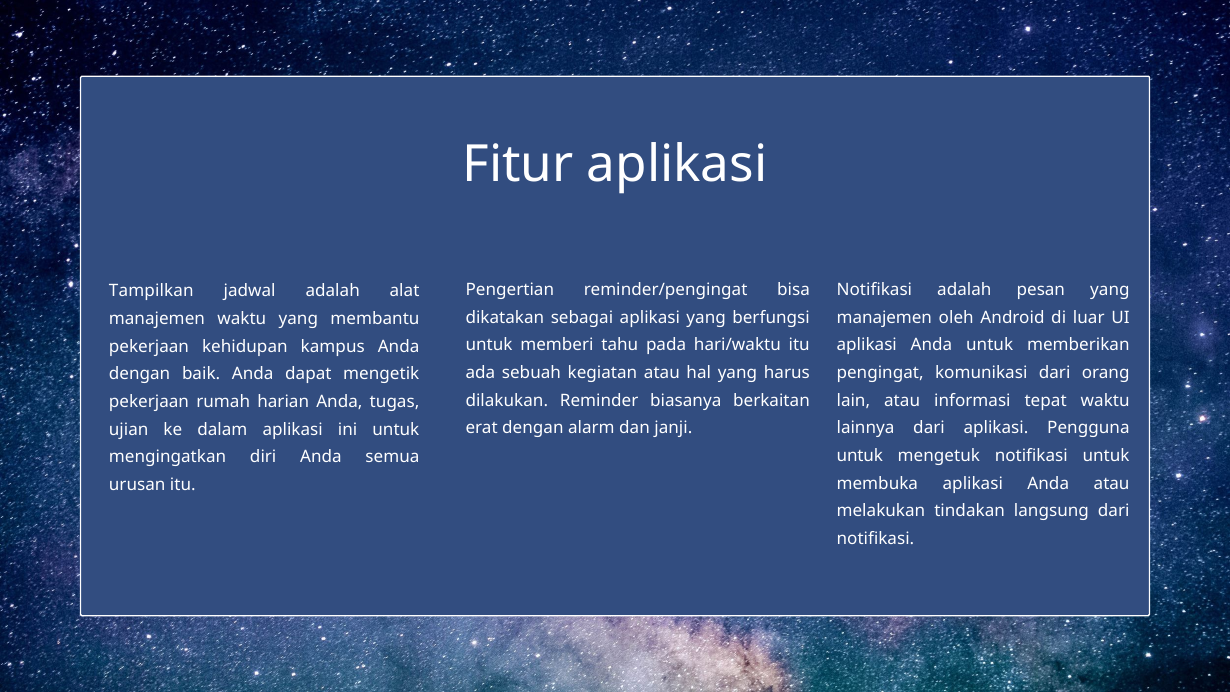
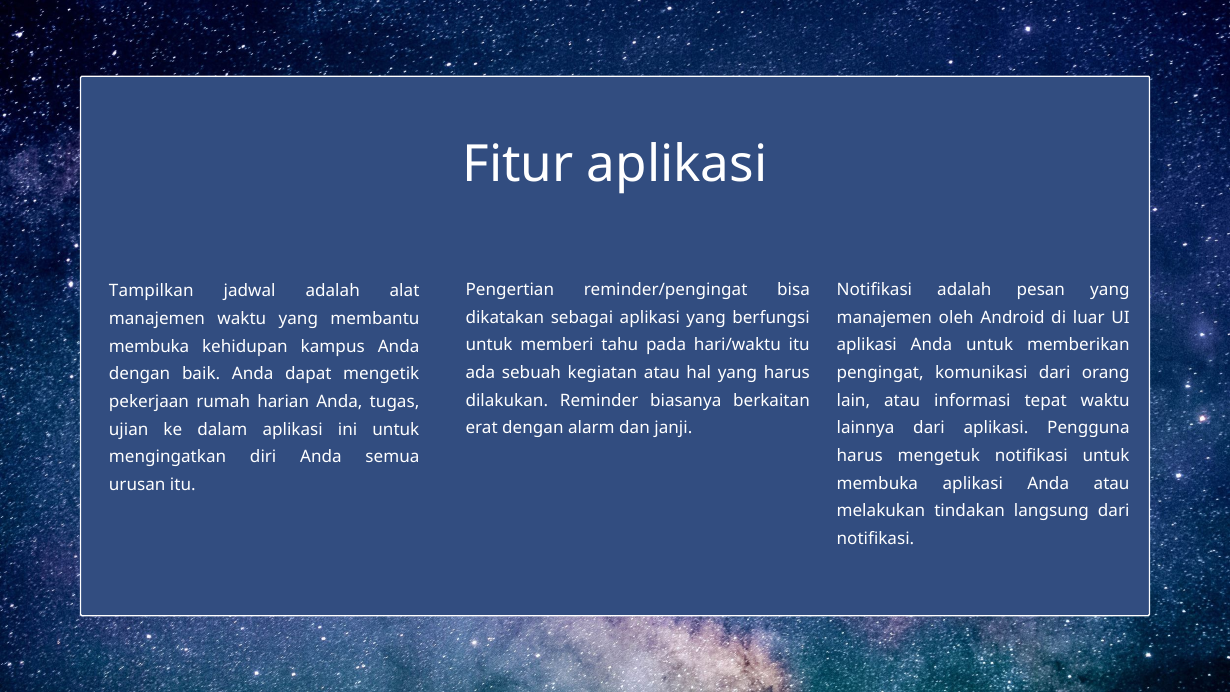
pekerjaan at (149, 346): pekerjaan -> membuka
untuk at (860, 456): untuk -> harus
